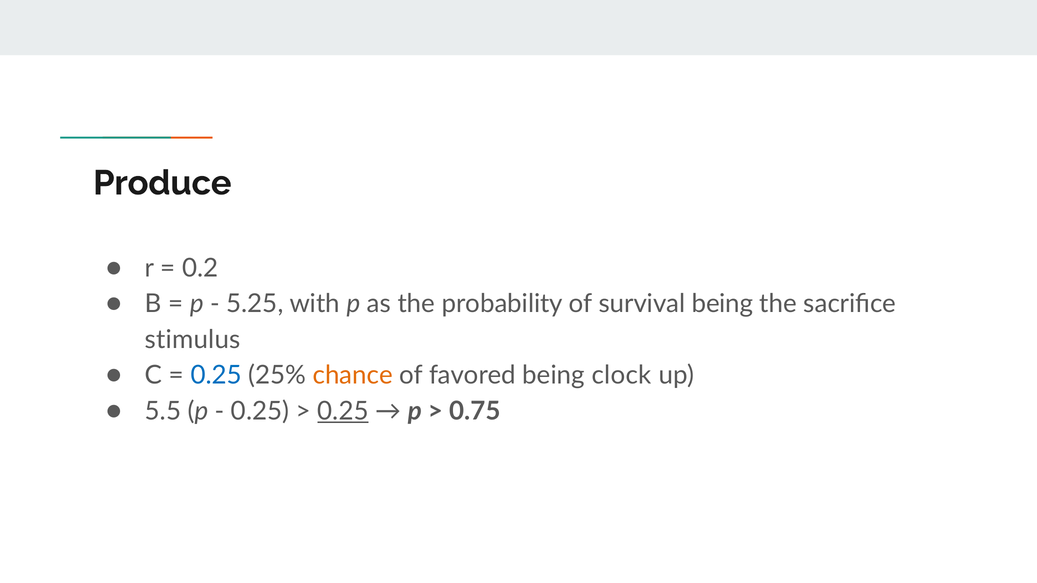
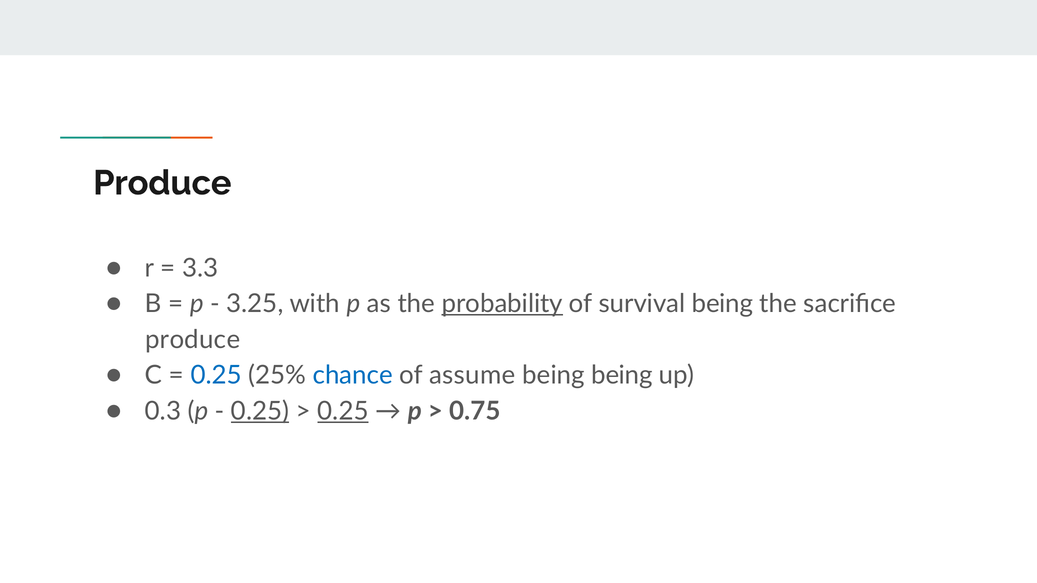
0.2: 0.2 -> 3.3
5.25: 5.25 -> 3.25
probability underline: none -> present
stimulus at (193, 340): stimulus -> produce
chance colour: orange -> blue
favored: favored -> assume
being clock: clock -> being
5.5: 5.5 -> 0.3
0.25 at (260, 411) underline: none -> present
